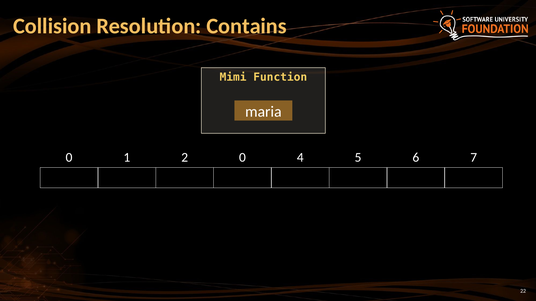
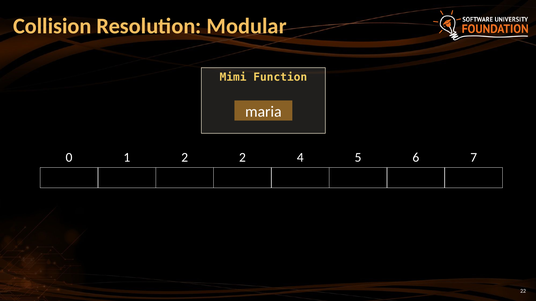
Contains: Contains -> Modular
2 0: 0 -> 2
